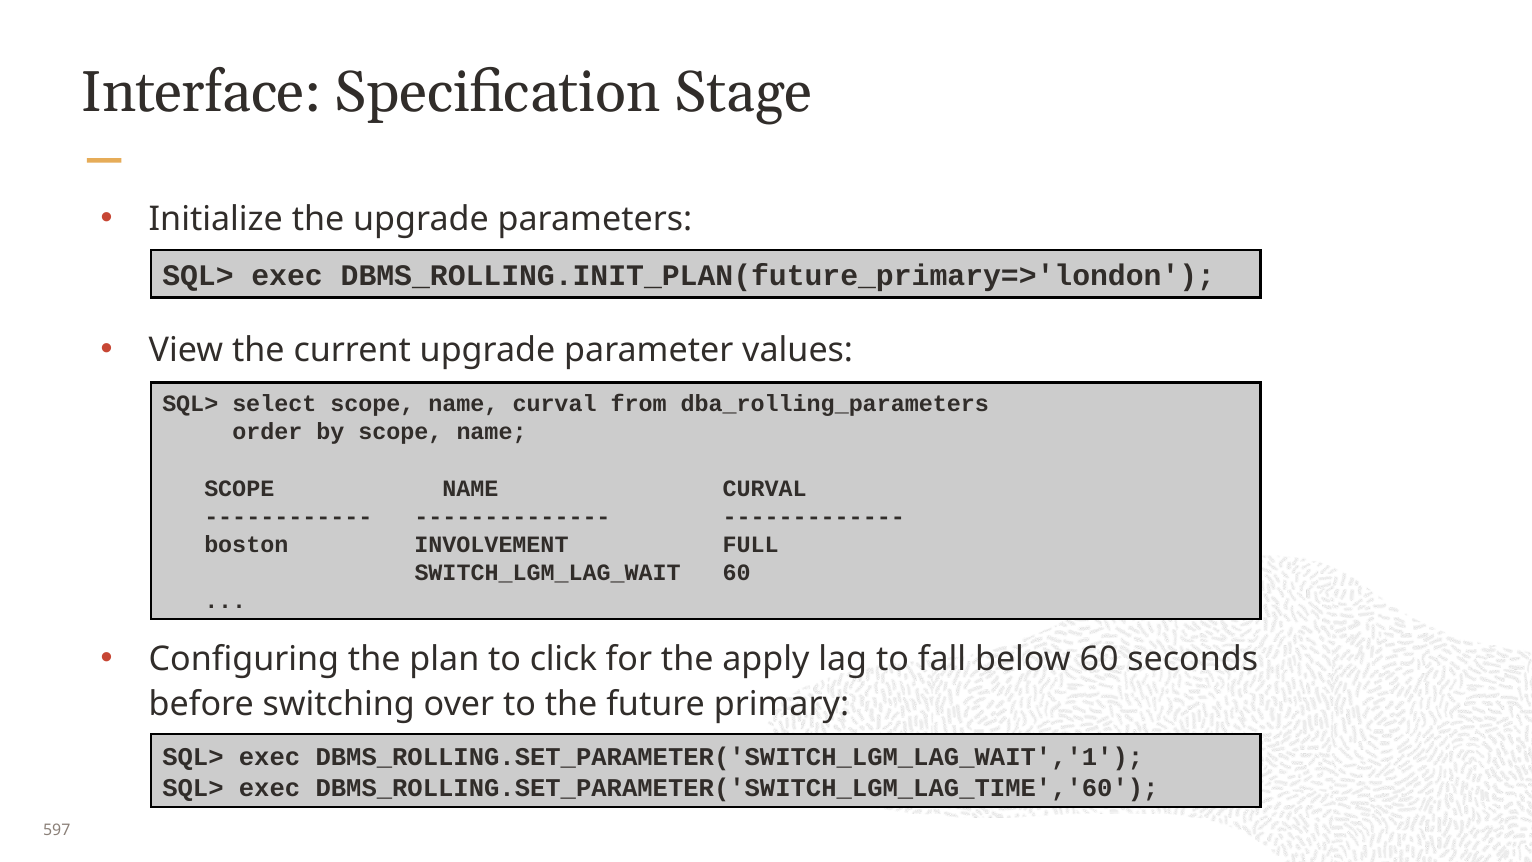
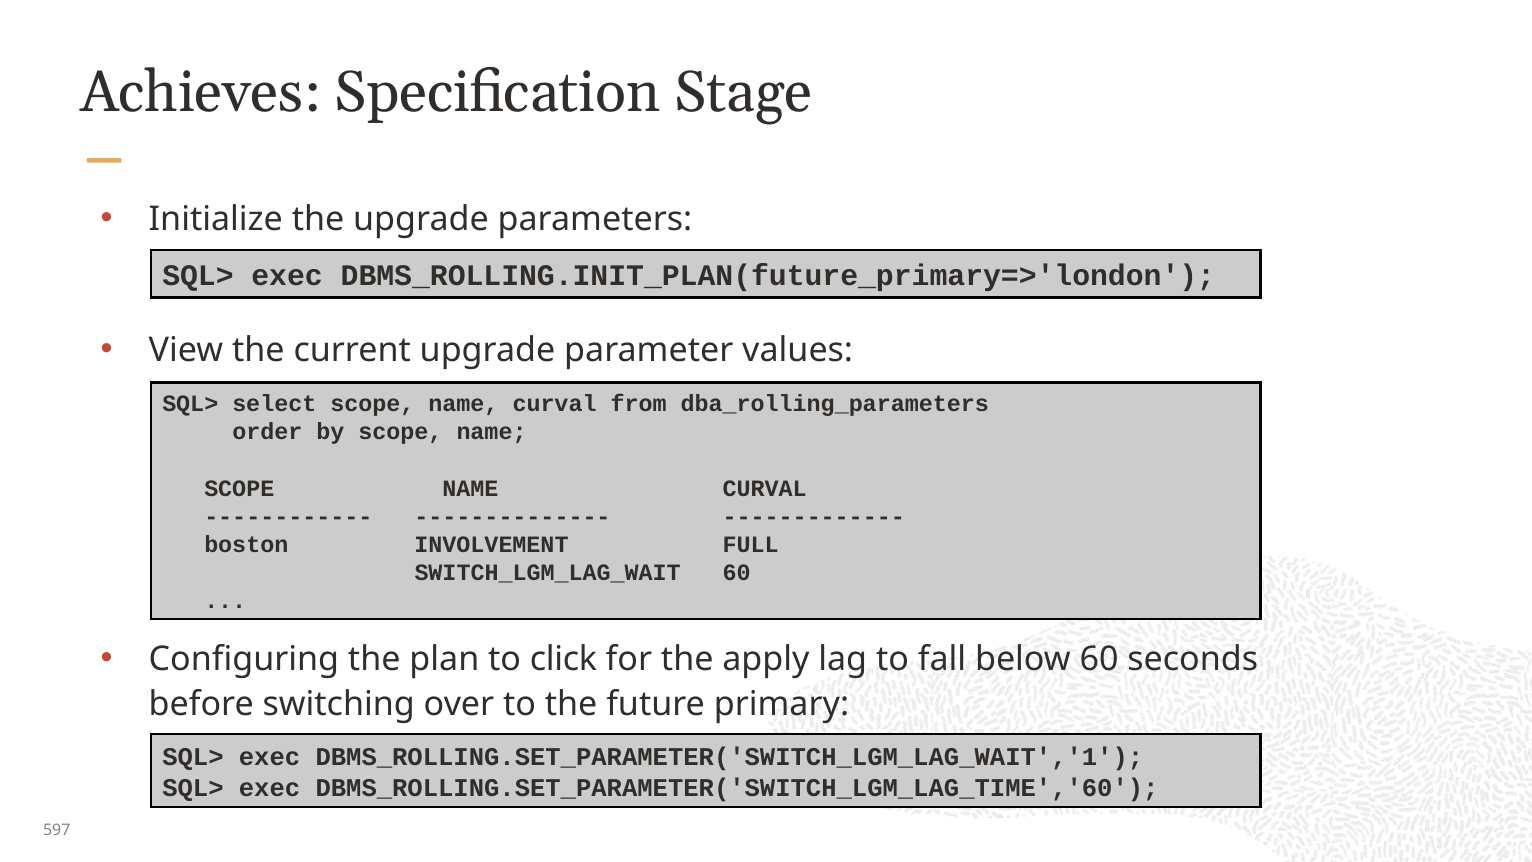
Interface: Interface -> Achieves
